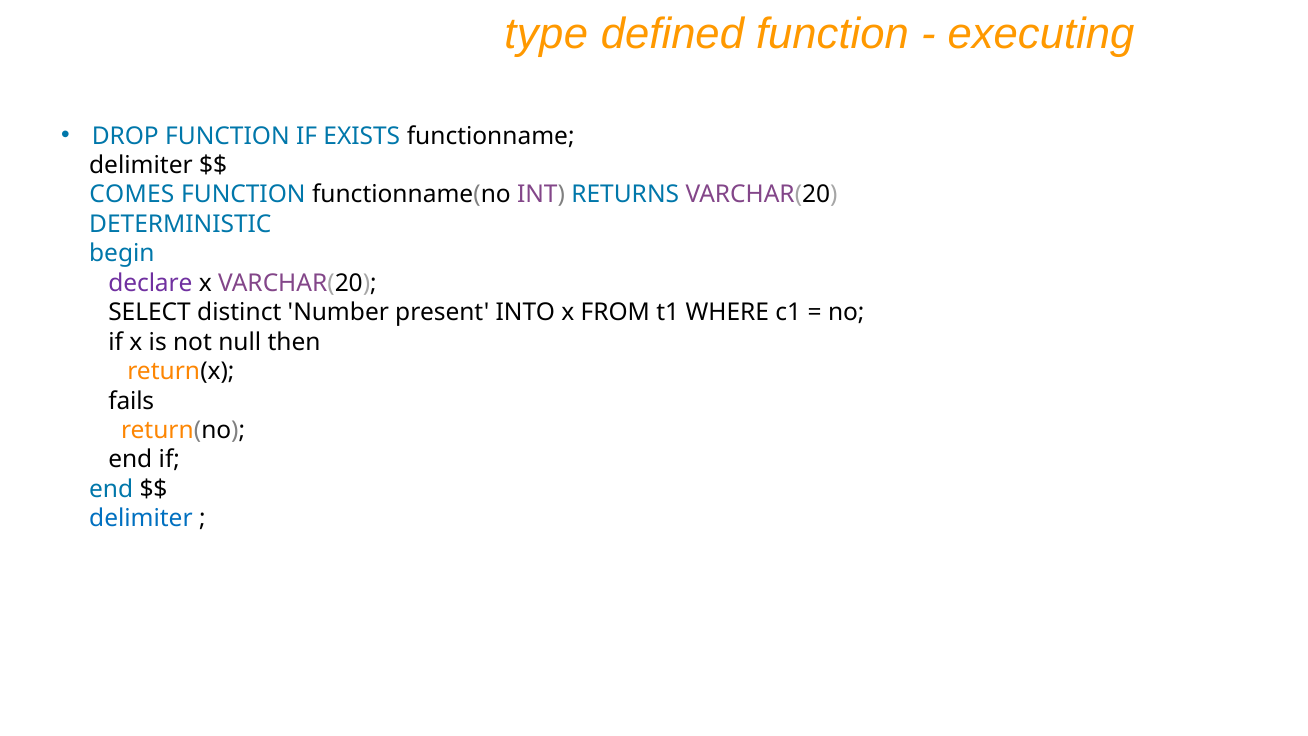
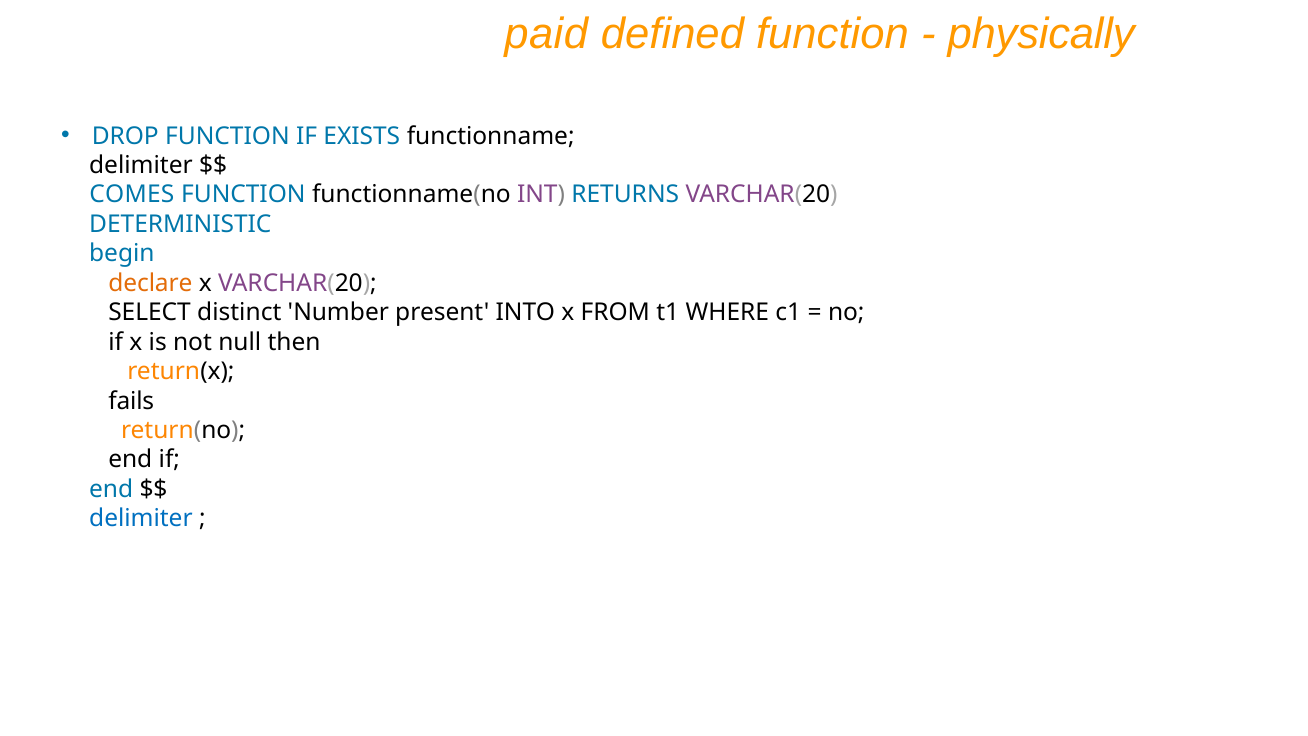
type: type -> paid
executing: executing -> physically
declare colour: purple -> orange
